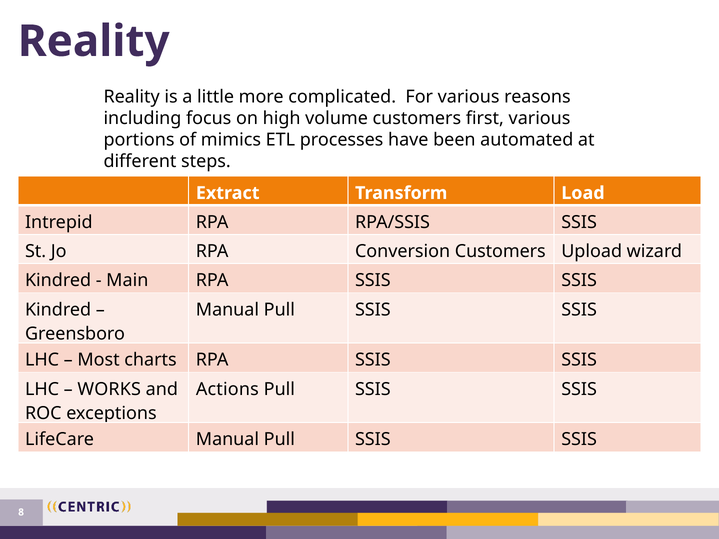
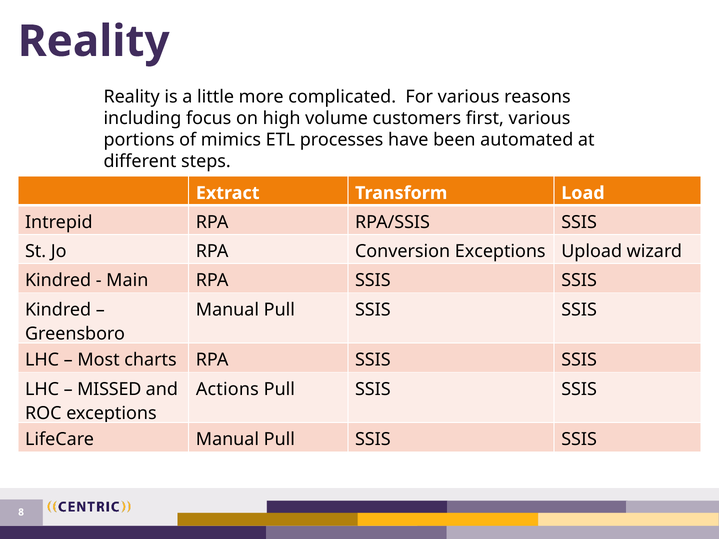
Conversion Customers: Customers -> Exceptions
WORKS: WORKS -> MISSED
